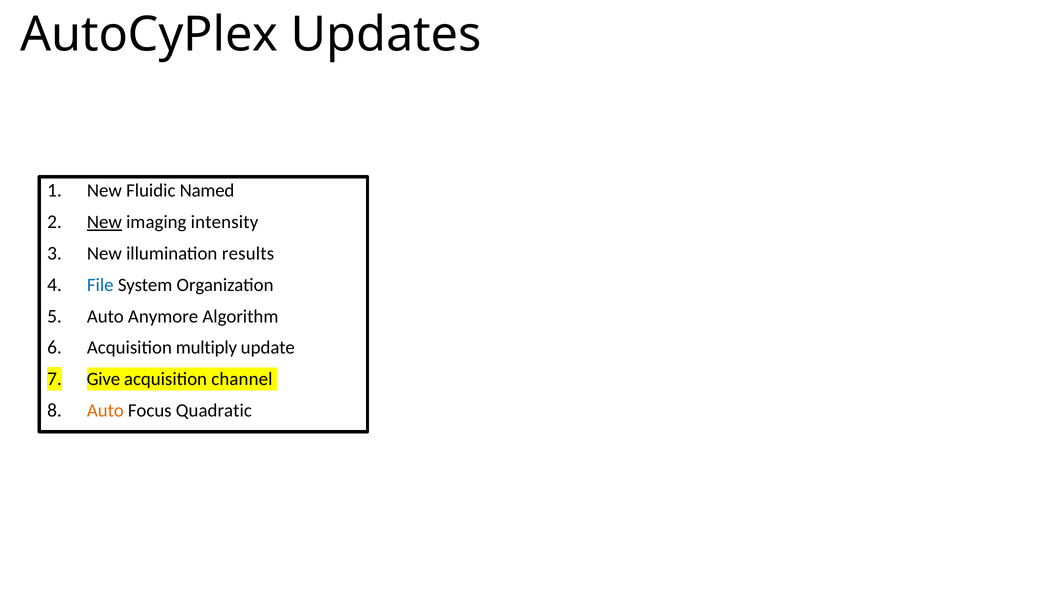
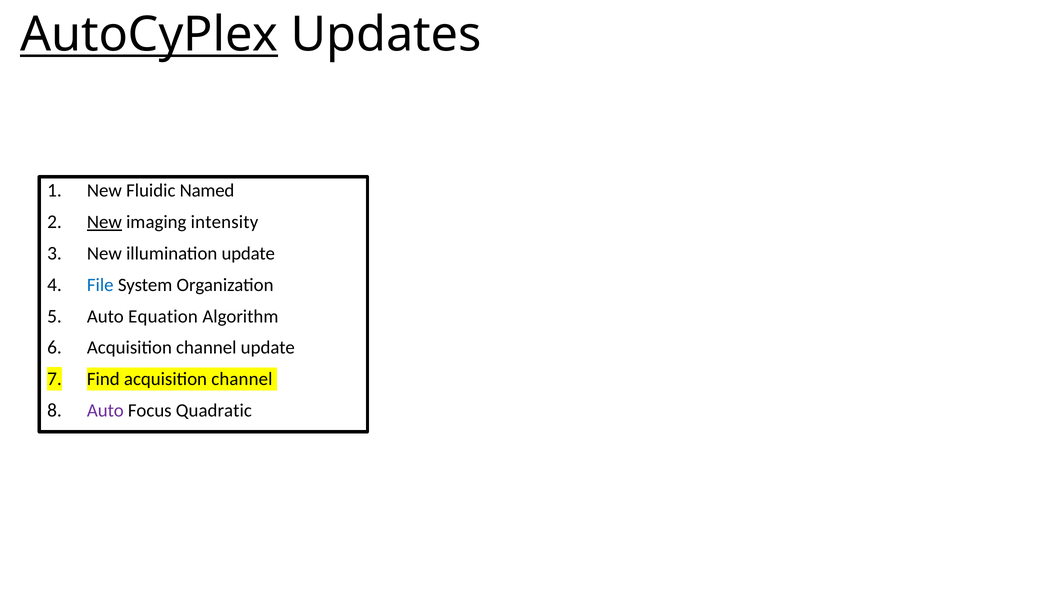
AutoCyPlex underline: none -> present
illumination results: results -> update
Anymore: Anymore -> Equation
multiply at (206, 347): multiply -> channel
Give: Give -> Find
Auto at (105, 410) colour: orange -> purple
